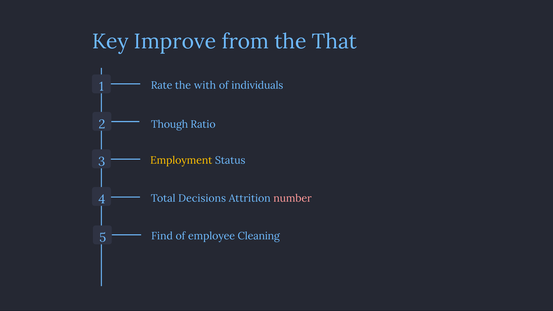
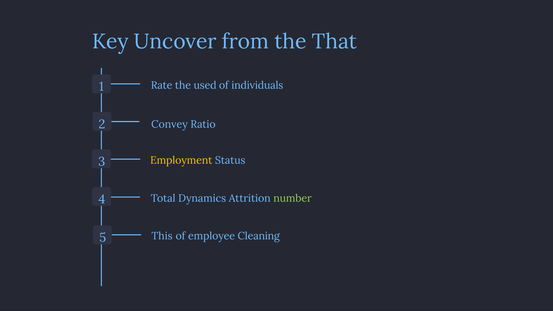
Improve: Improve -> Uncover
with: with -> used
Though: Though -> Convey
Decisions: Decisions -> Dynamics
number colour: pink -> light green
Find: Find -> This
